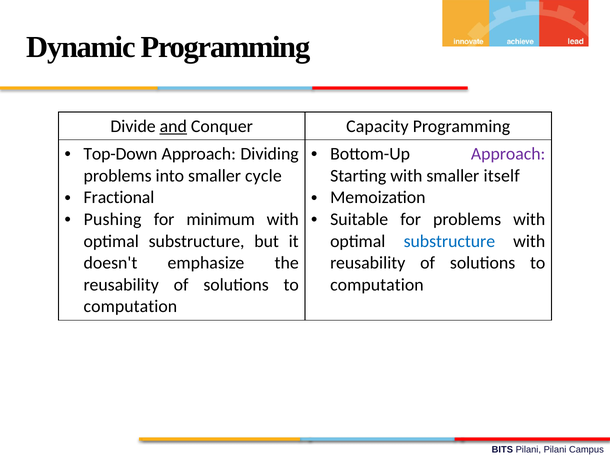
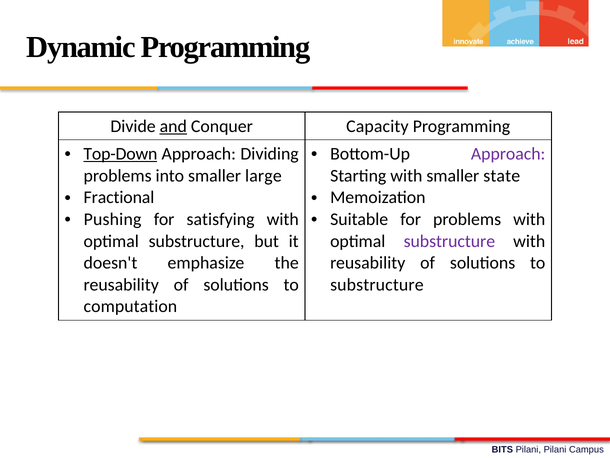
Top-Down underline: none -> present
cycle: cycle -> large
itself: itself -> state
minimum: minimum -> satisfying
substructure at (449, 241) colour: blue -> purple
computation at (377, 284): computation -> substructure
